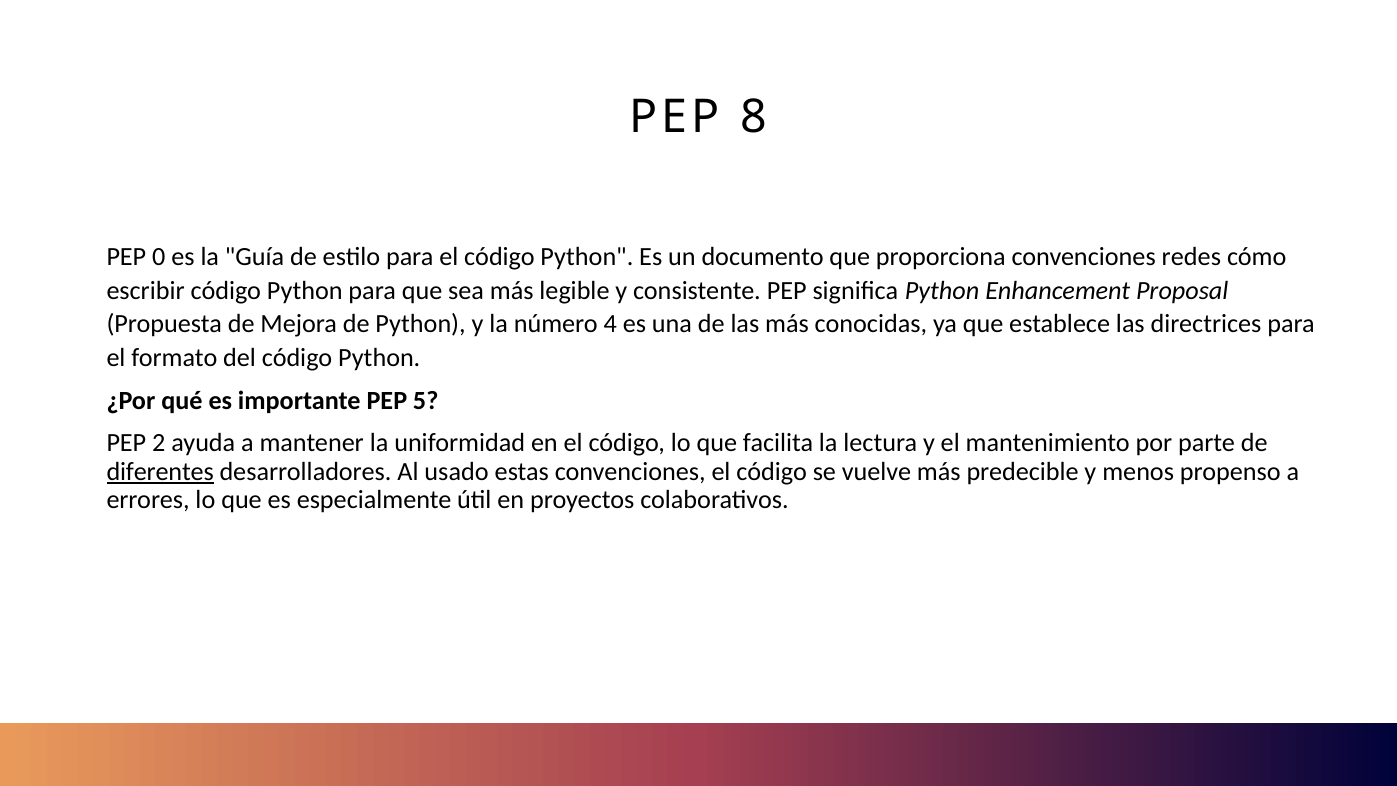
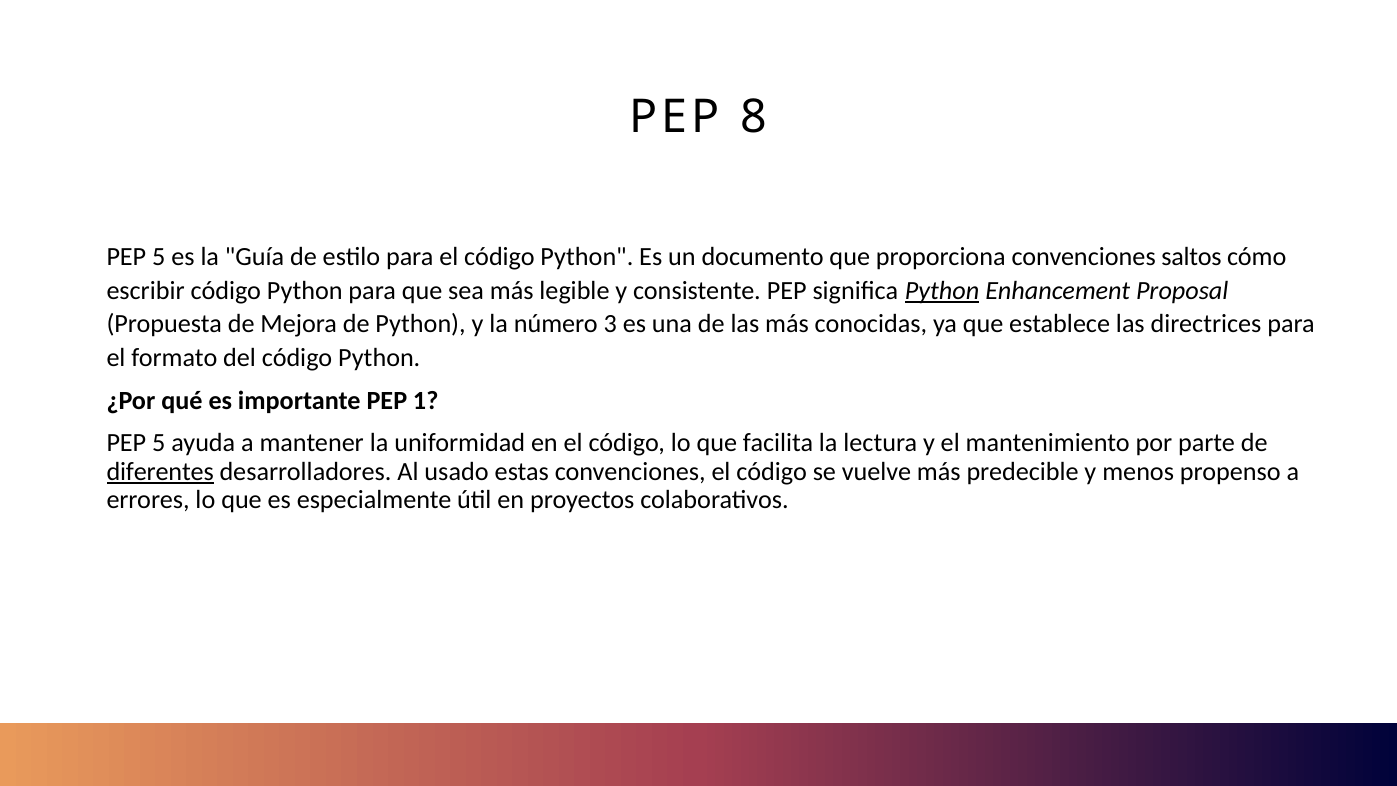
0 at (159, 257): 0 -> 5
redes: redes -> saltos
Python at (942, 291) underline: none -> present
4: 4 -> 3
5: 5 -> 1
2 at (159, 443): 2 -> 5
